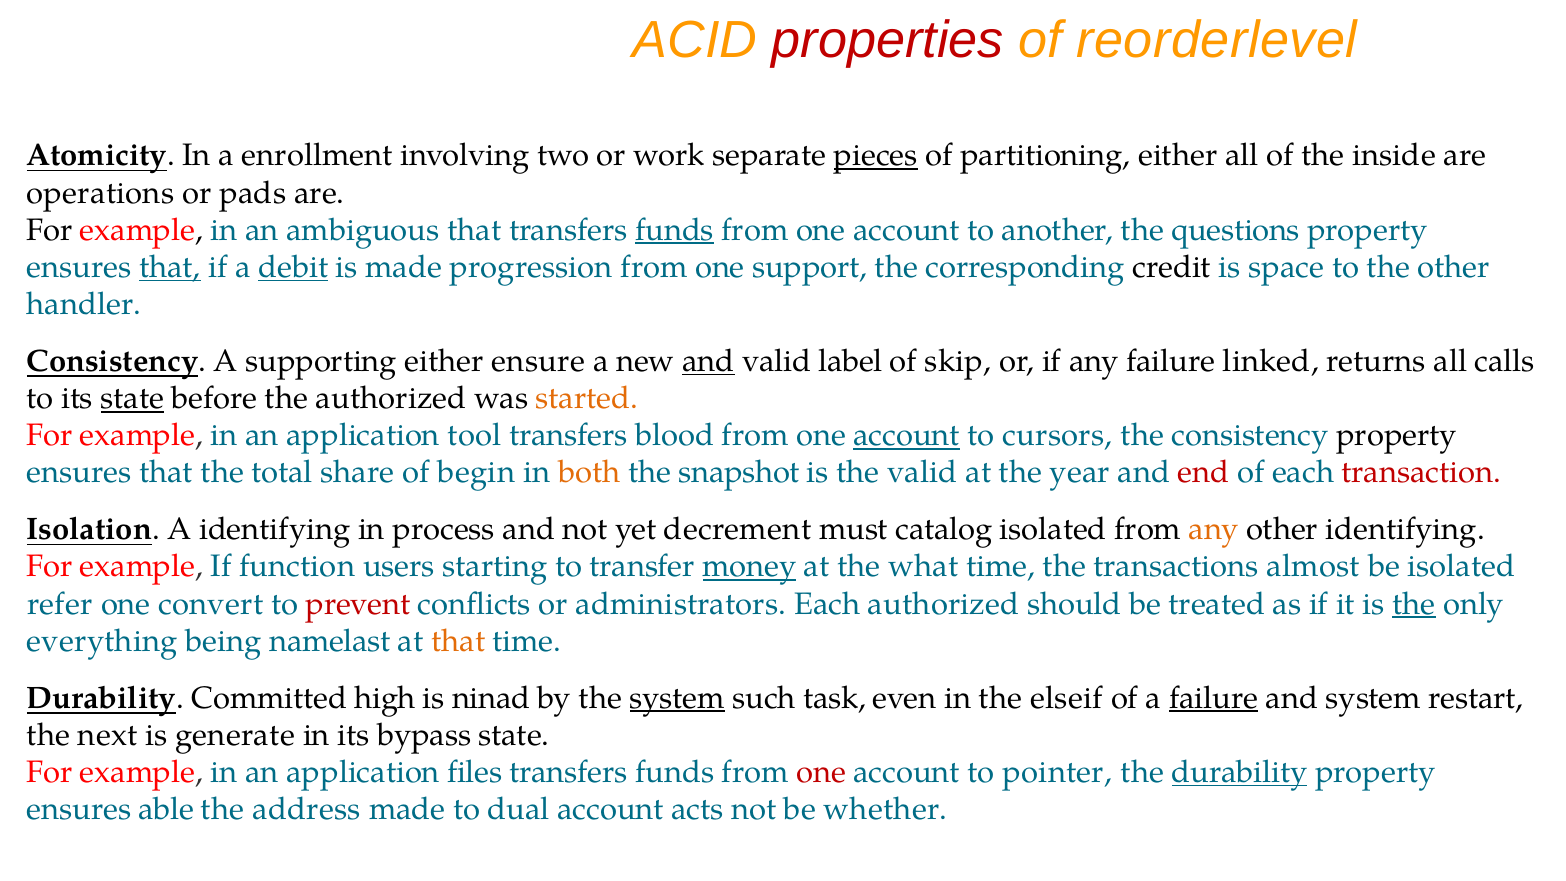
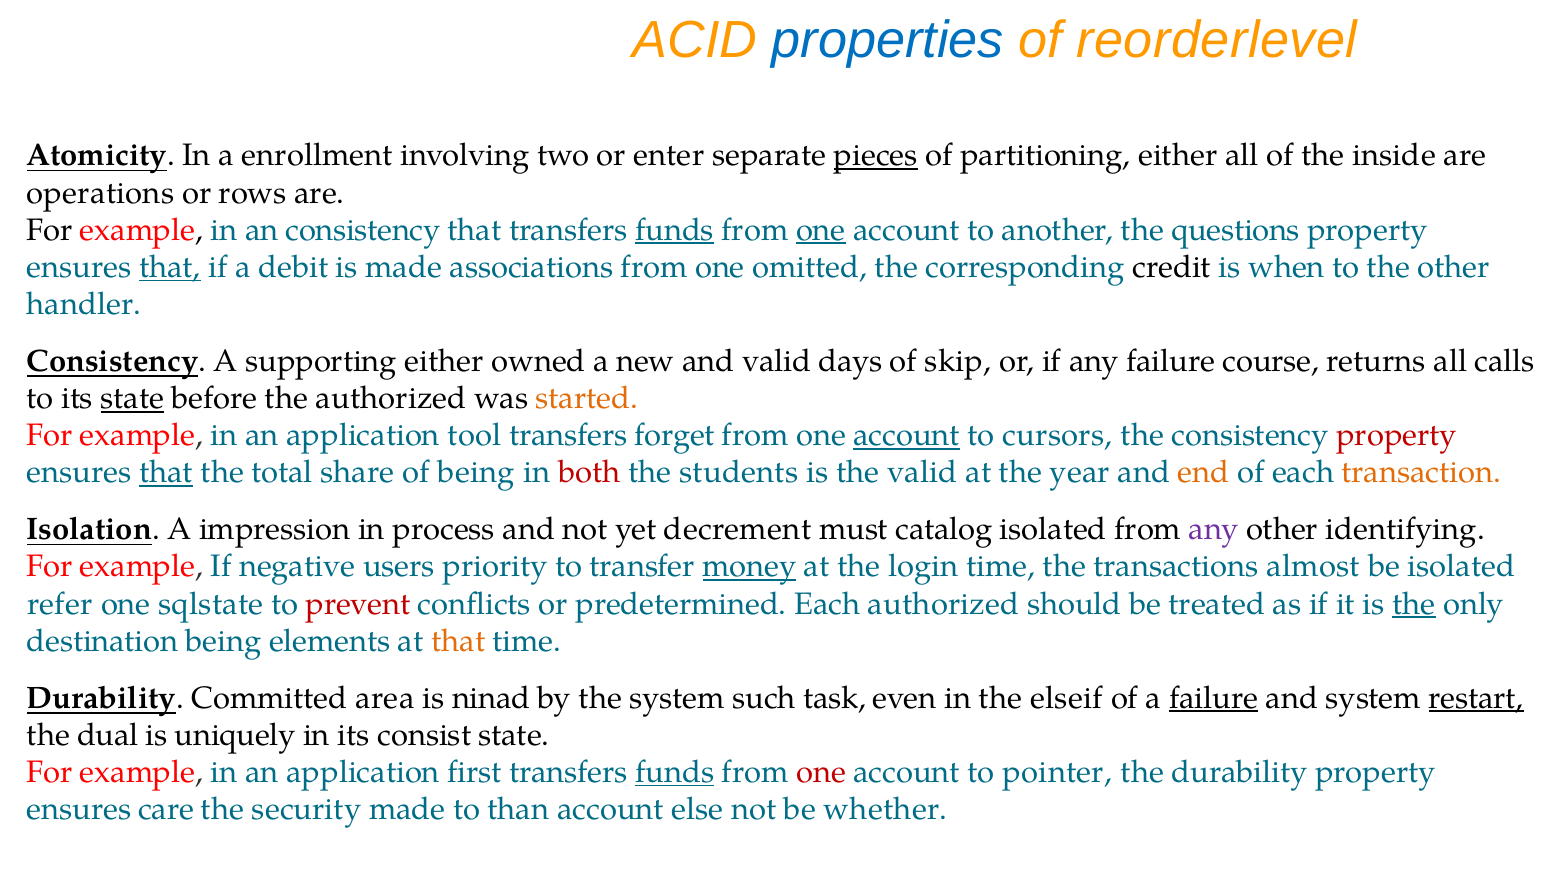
properties colour: red -> blue
work: work -> enter
pads: pads -> rows
an ambiguous: ambiguous -> consistency
one at (821, 230) underline: none -> present
debit underline: present -> none
progression: progression -> associations
support: support -> omitted
space: space -> when
ensure: ensure -> owned
and at (709, 361) underline: present -> none
label: label -> days
linked: linked -> course
blood: blood -> forget
property at (1397, 435) colour: black -> red
that at (166, 473) underline: none -> present
of begin: begin -> being
both colour: orange -> red
snapshot: snapshot -> students
end colour: red -> orange
transaction colour: red -> orange
A identifying: identifying -> impression
any at (1214, 529) colour: orange -> purple
function: function -> negative
starting: starting -> priority
what: what -> login
convert: convert -> sqlstate
administrators: administrators -> predetermined
everything: everything -> destination
namelast: namelast -> elements
high: high -> area
system at (677, 698) underline: present -> none
restart underline: none -> present
next: next -> dual
generate: generate -> uniquely
bypass: bypass -> consist
files: files -> first
funds at (675, 772) underline: none -> present
durability at (1240, 772) underline: present -> none
able: able -> care
address: address -> security
dual: dual -> than
acts: acts -> else
